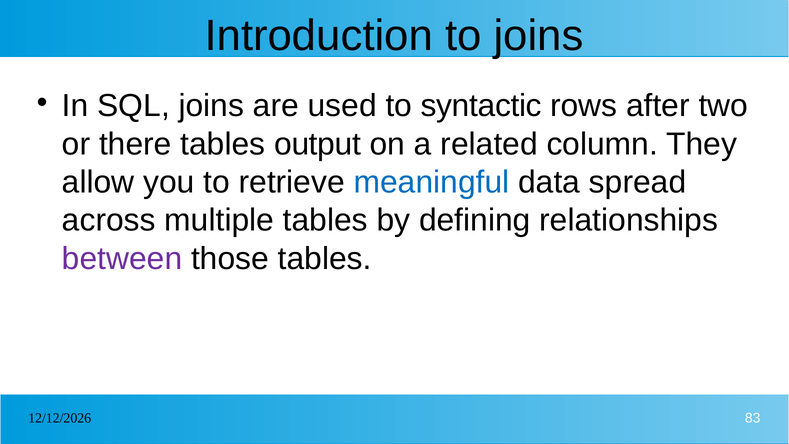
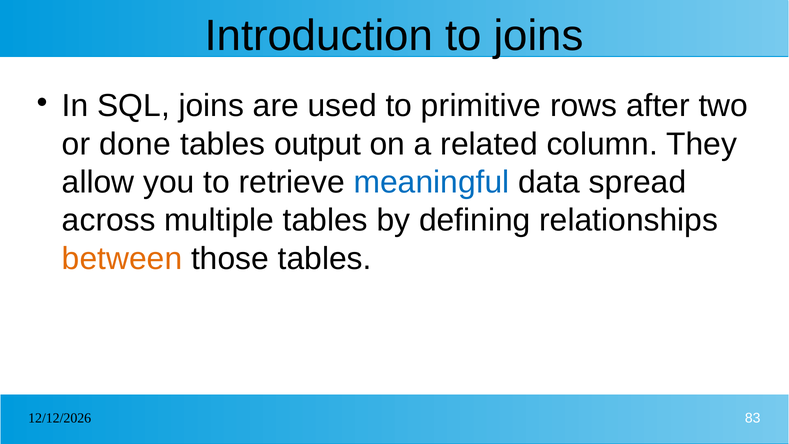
syntactic: syntactic -> primitive
there: there -> done
between colour: purple -> orange
